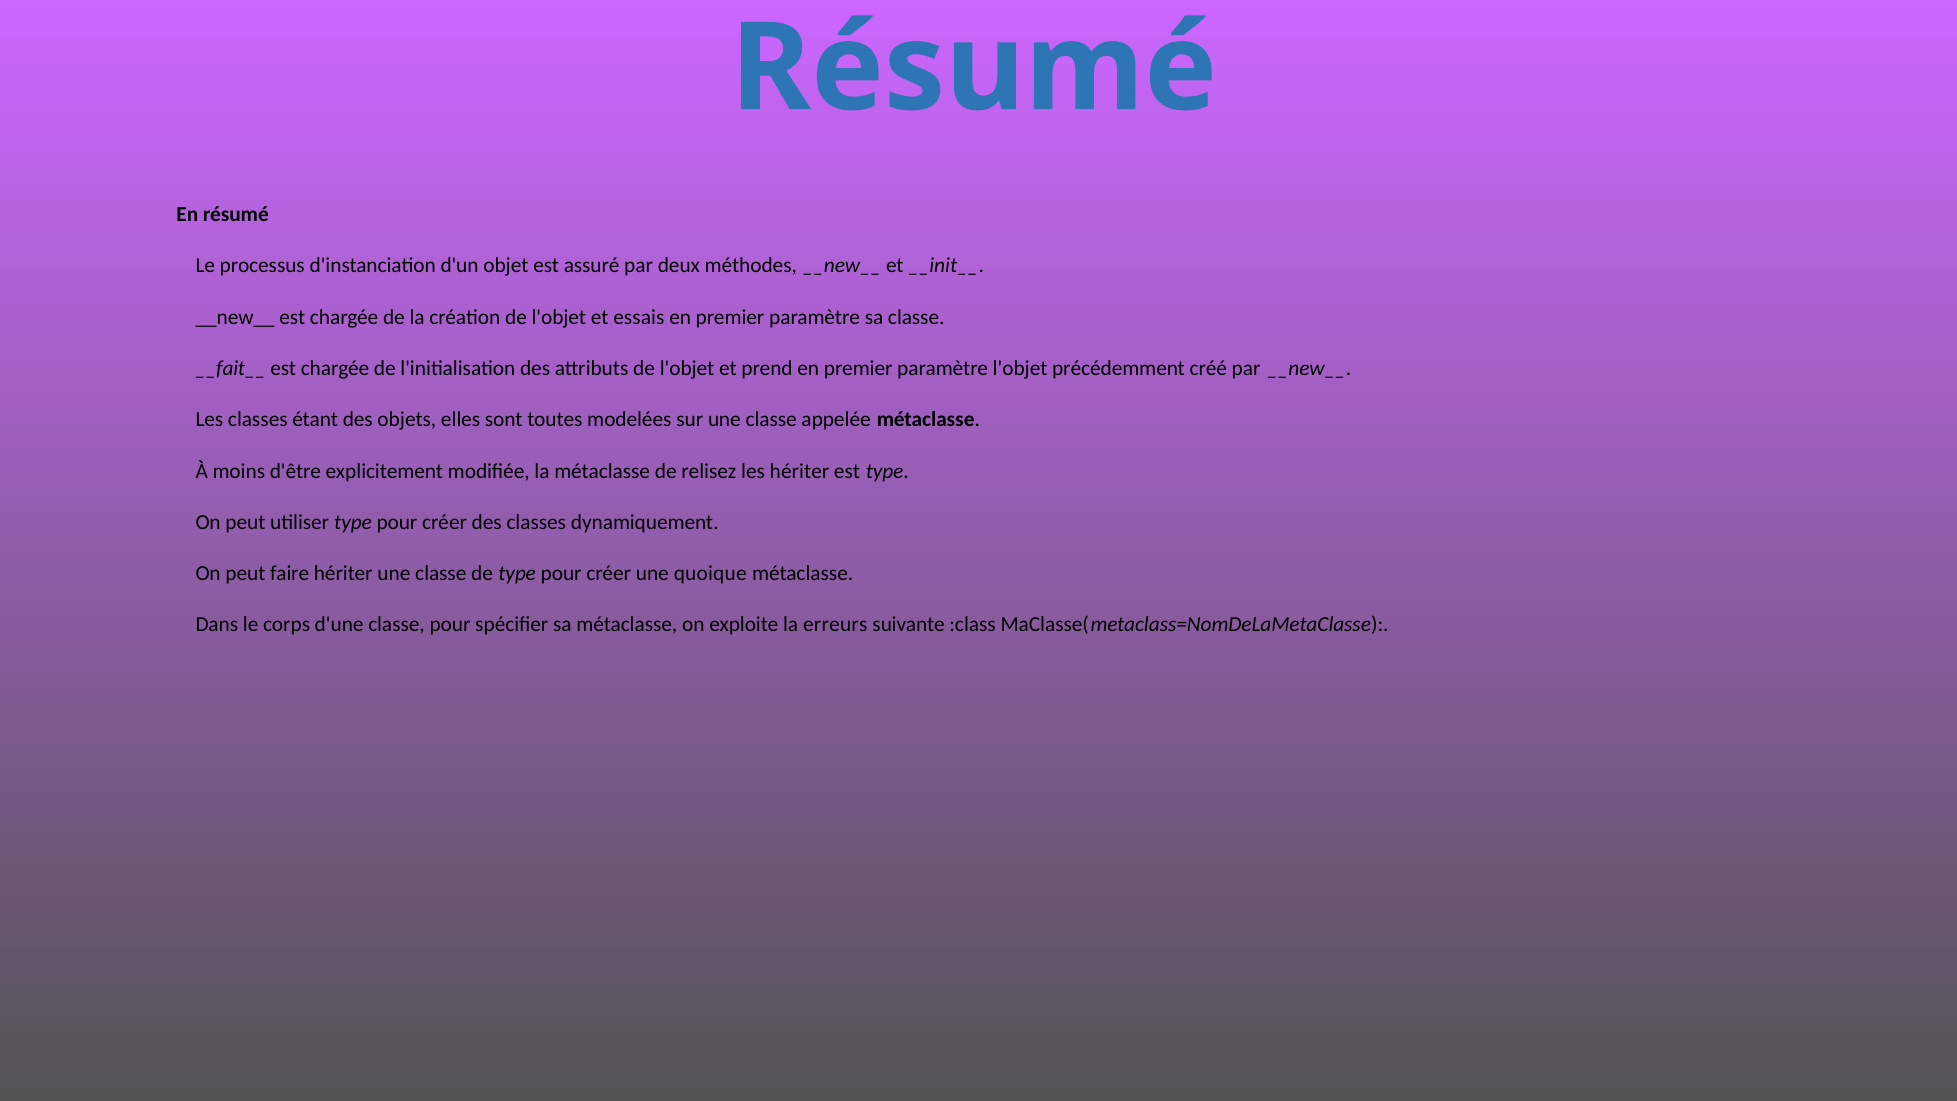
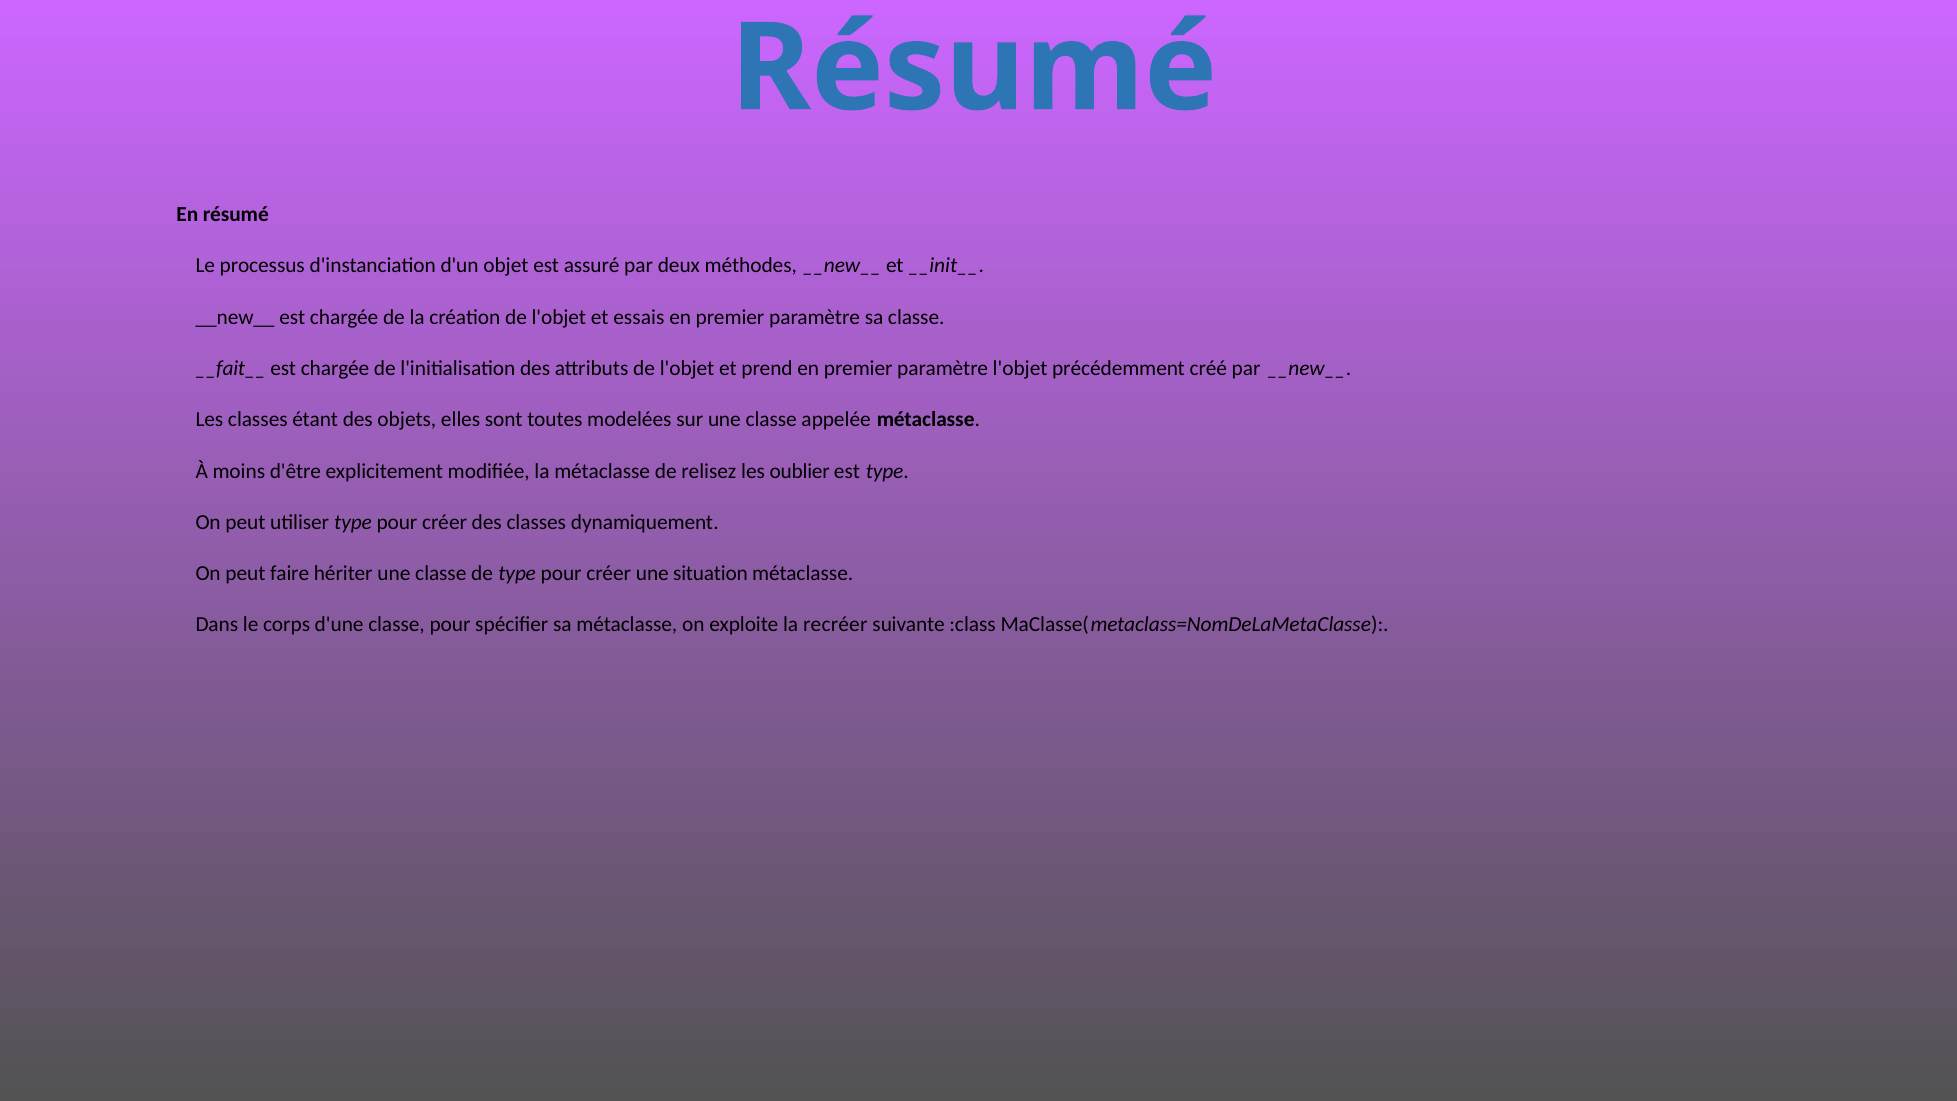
les hériter: hériter -> oublier
quoique: quoique -> situation
erreurs: erreurs -> recréer
